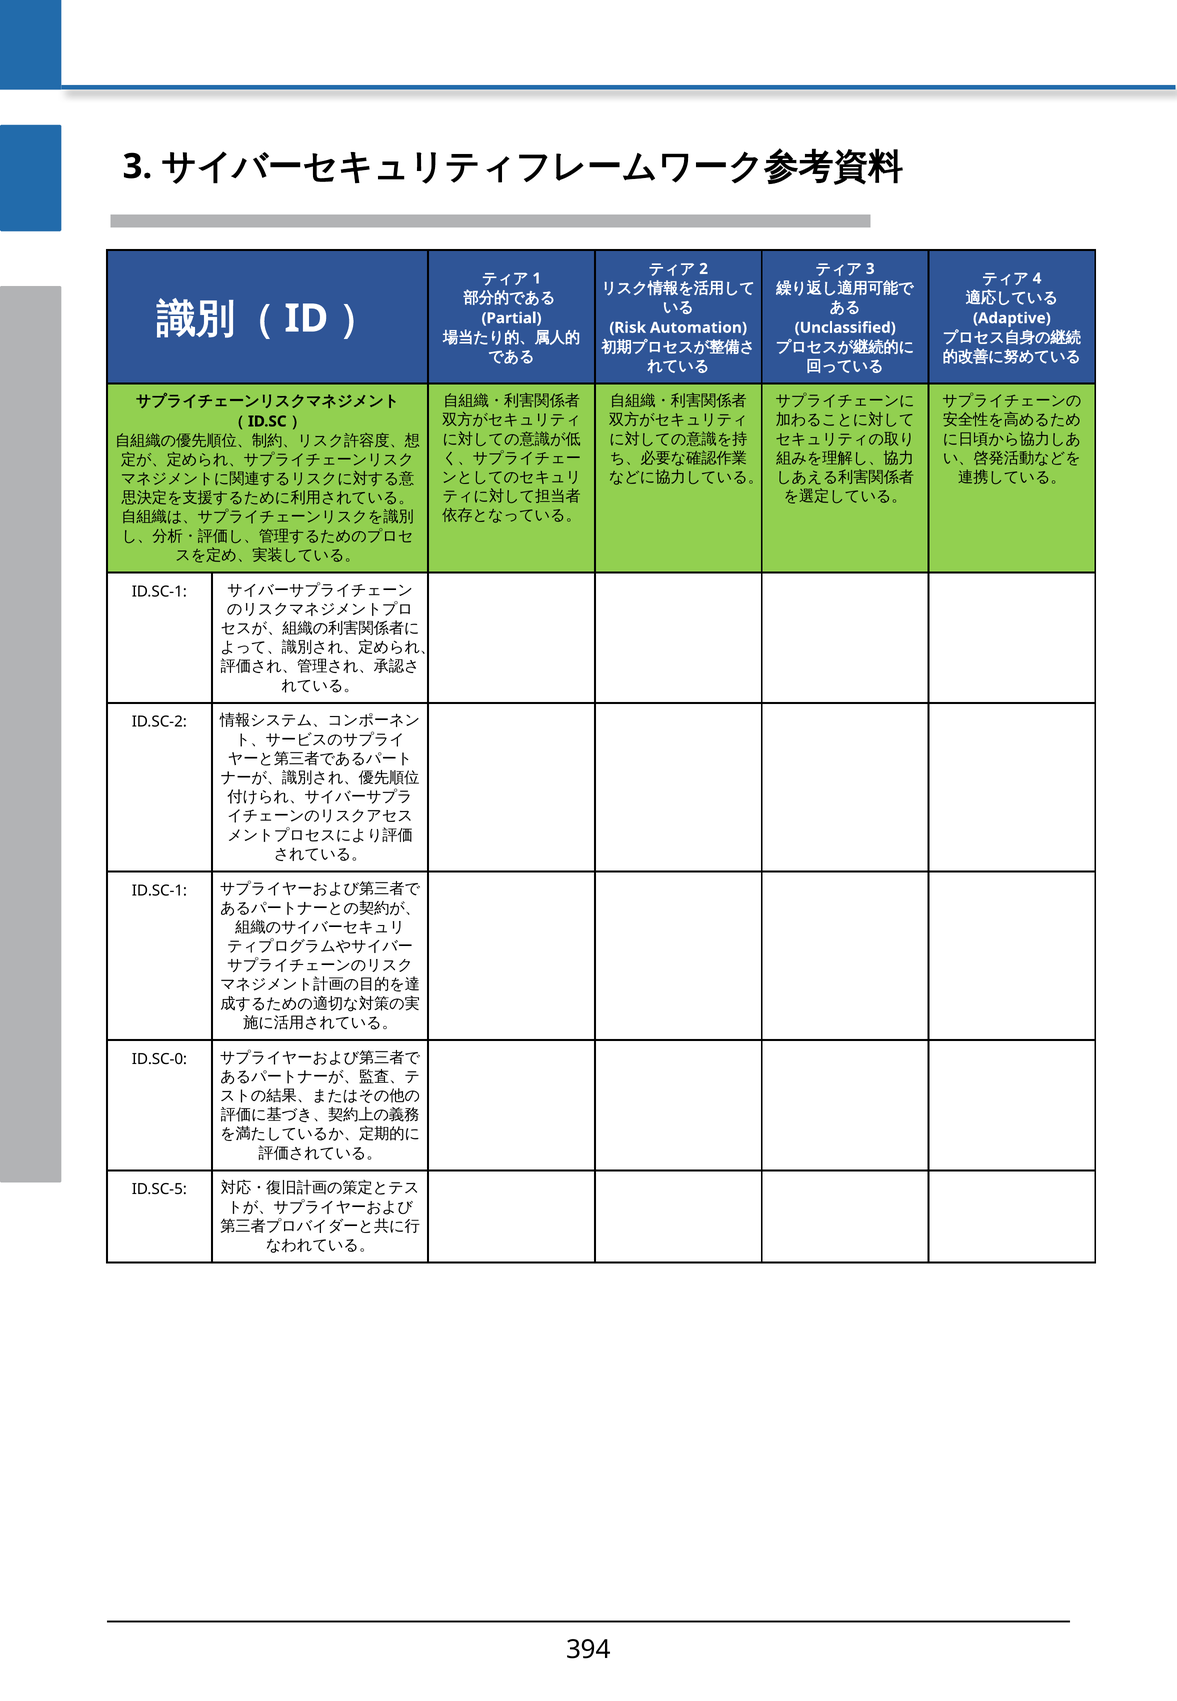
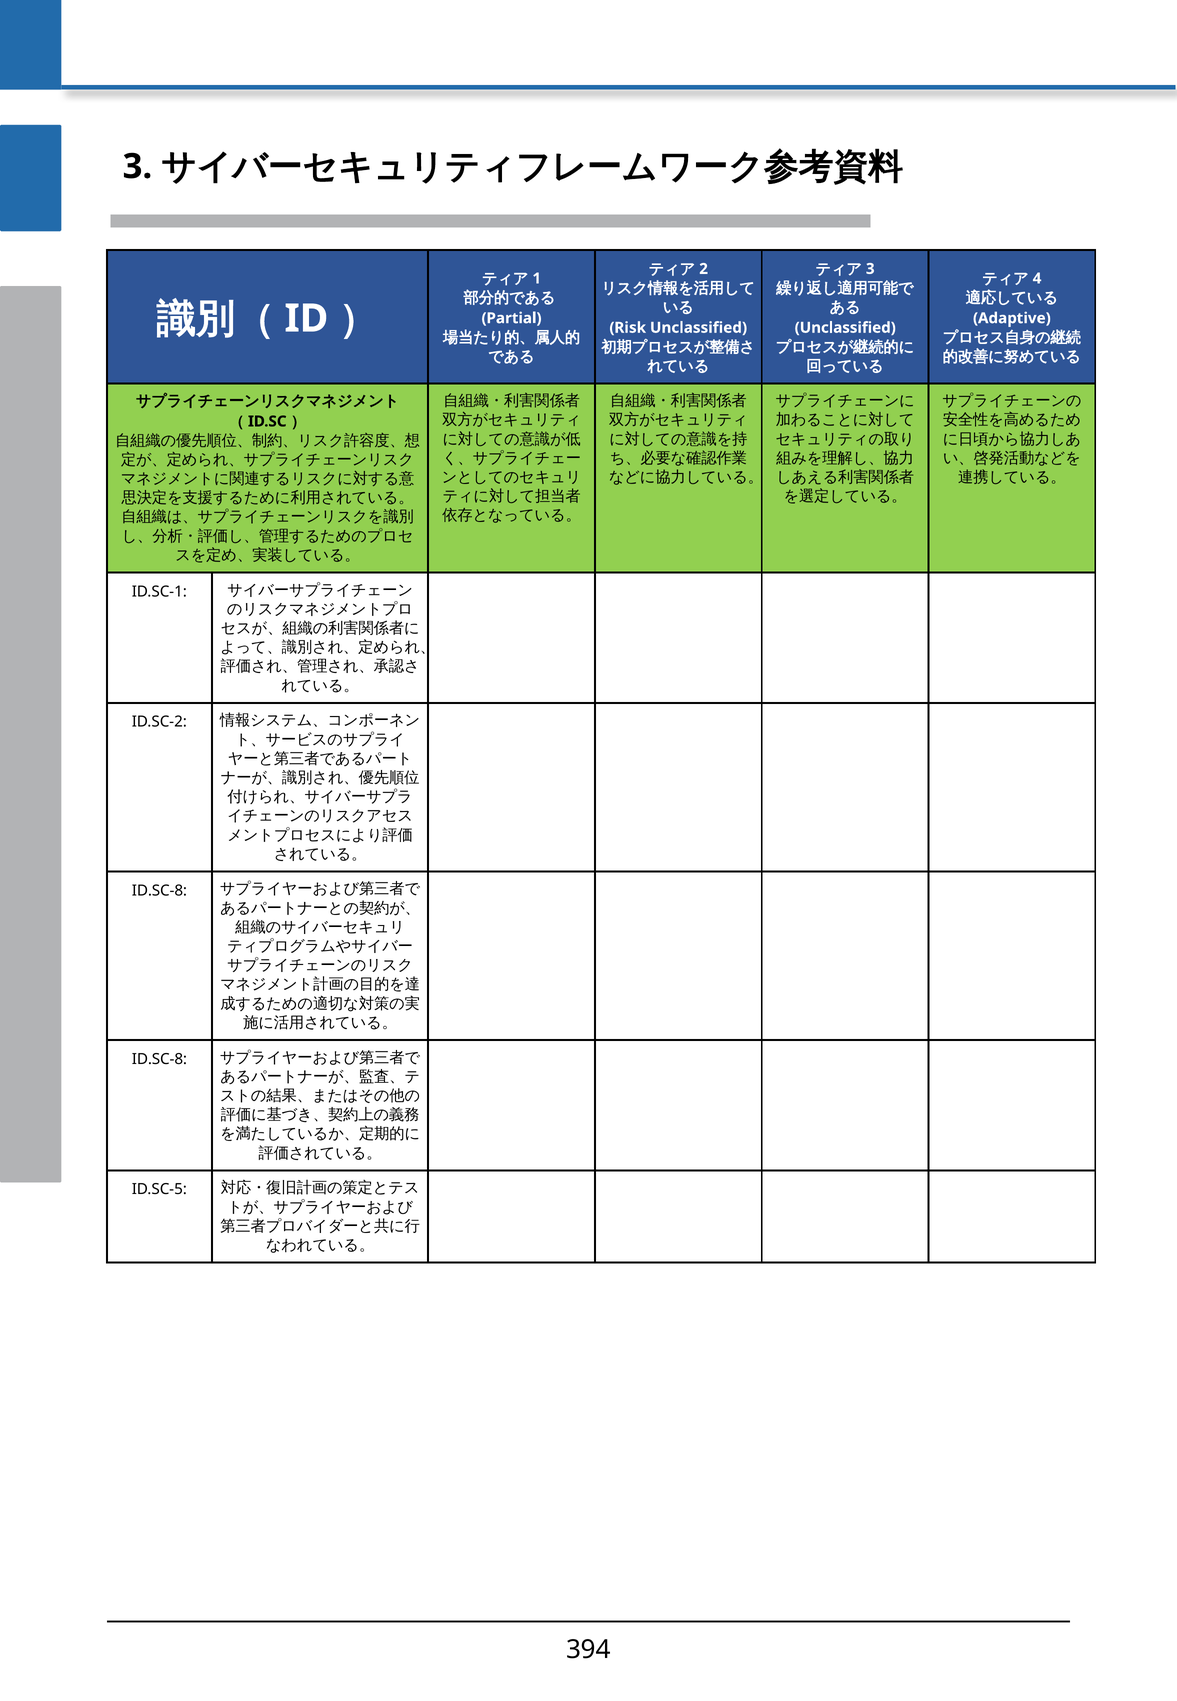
Risk Automation: Automation -> Unclassified
ID.SC-1 at (159, 890): ID.SC-1 -> ID.SC-8
ID.SC-0 at (159, 1059): ID.SC-0 -> ID.SC-8
